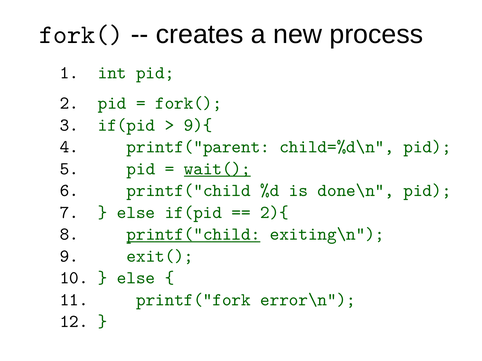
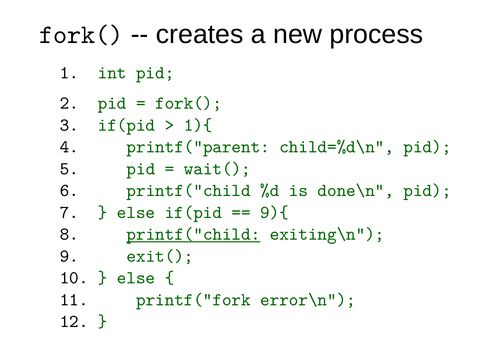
9){: 9){ -> 1){
wait( underline: present -> none
2){: 2){ -> 9){
